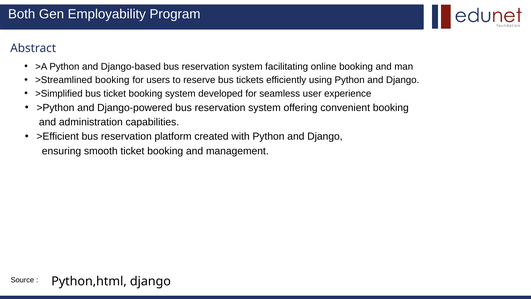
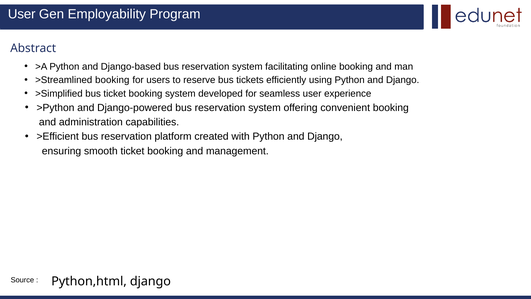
Both at (22, 14): Both -> User
